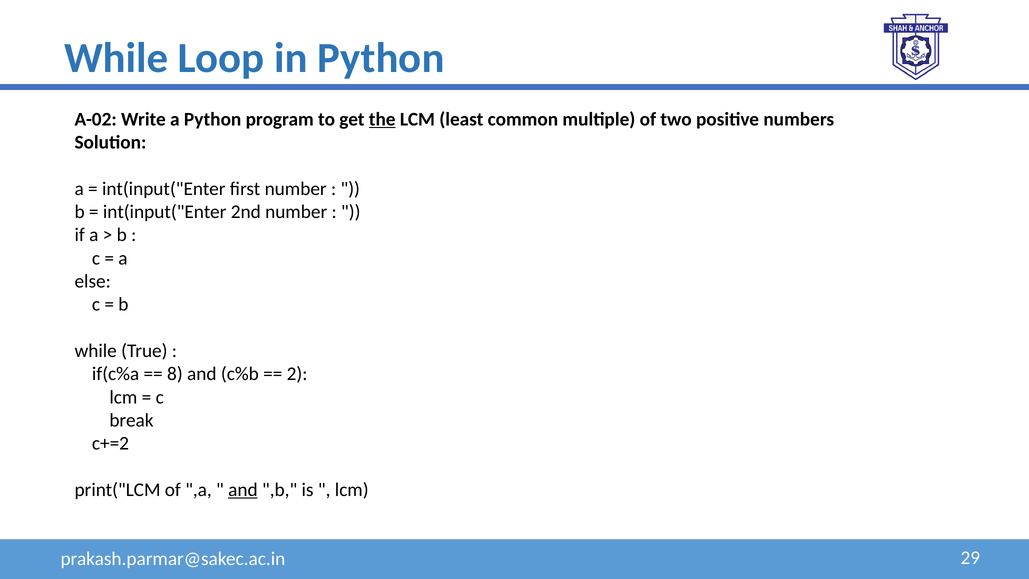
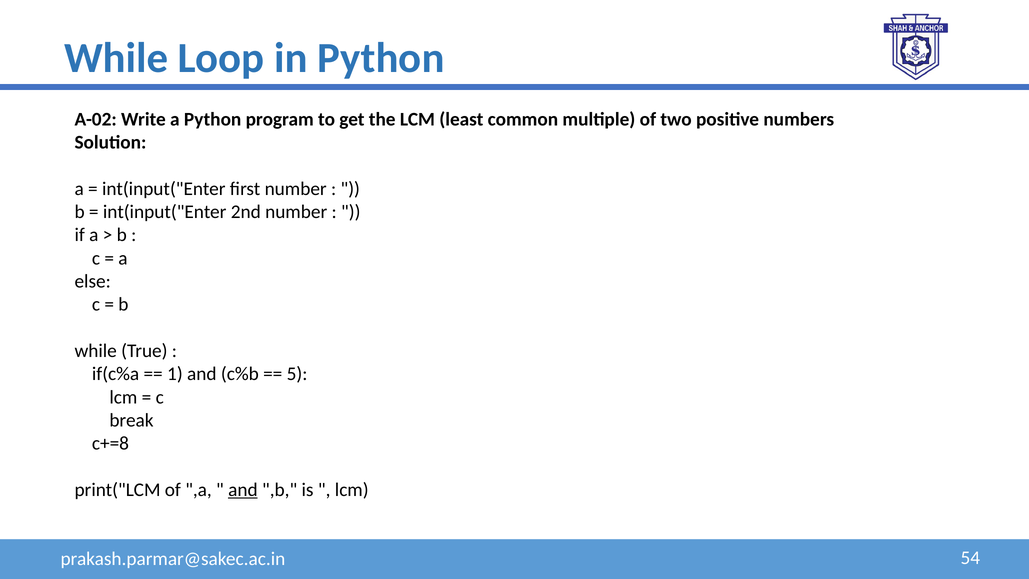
the underline: present -> none
8: 8 -> 1
2: 2 -> 5
c+=2: c+=2 -> c+=8
29: 29 -> 54
